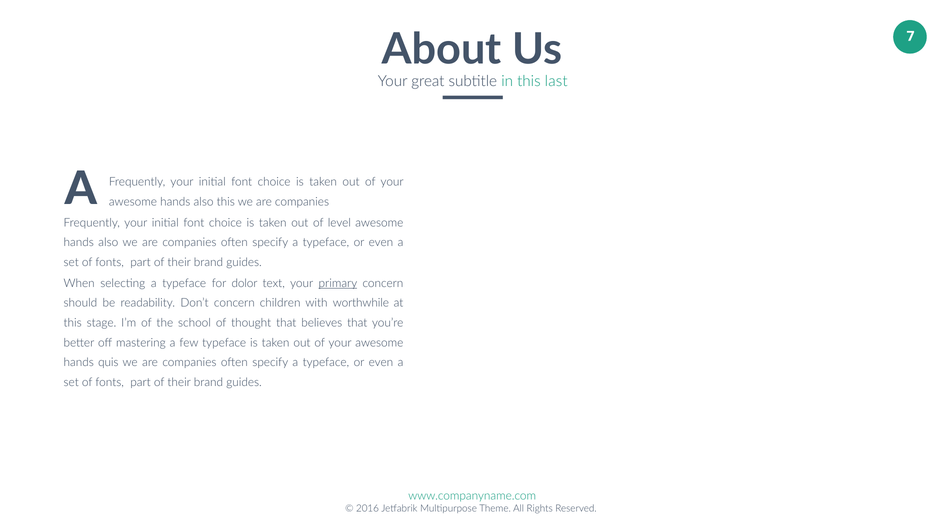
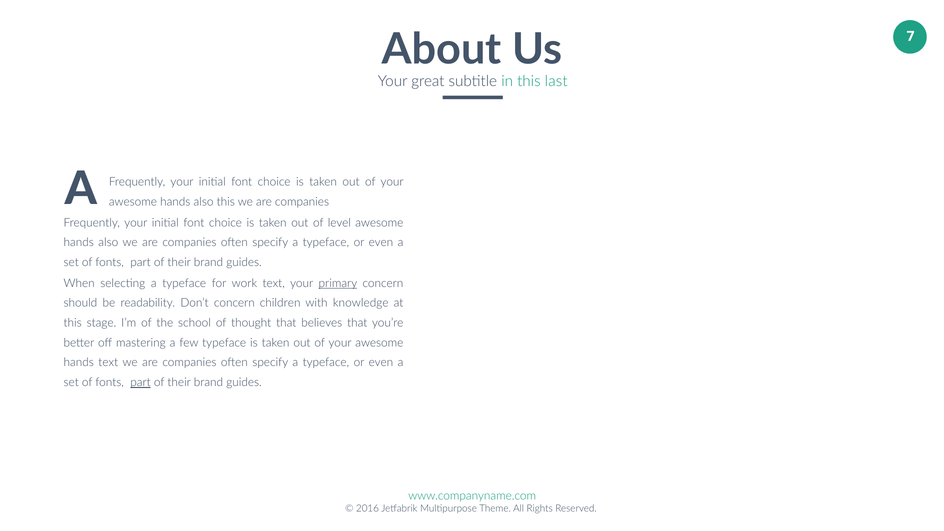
dolor: dolor -> work
worthwhile: worthwhile -> knowledge
hands quis: quis -> text
part at (140, 383) underline: none -> present
